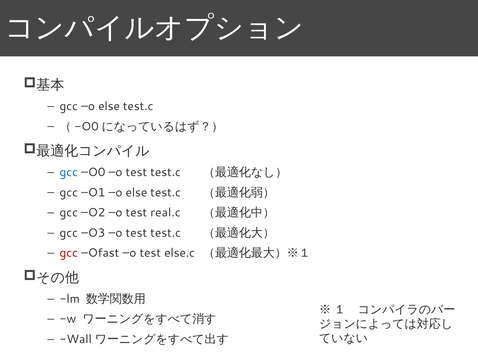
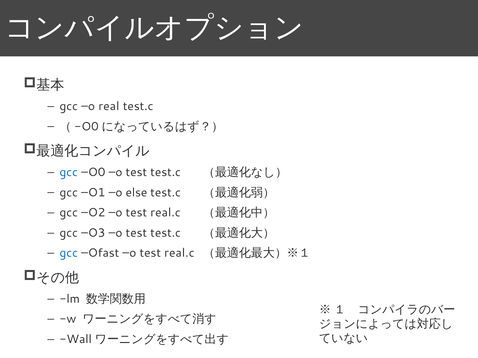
gcc o else: else -> real
gcc at (69, 253) colour: red -> blue
Ofast o test else.c: else.c -> real.c
